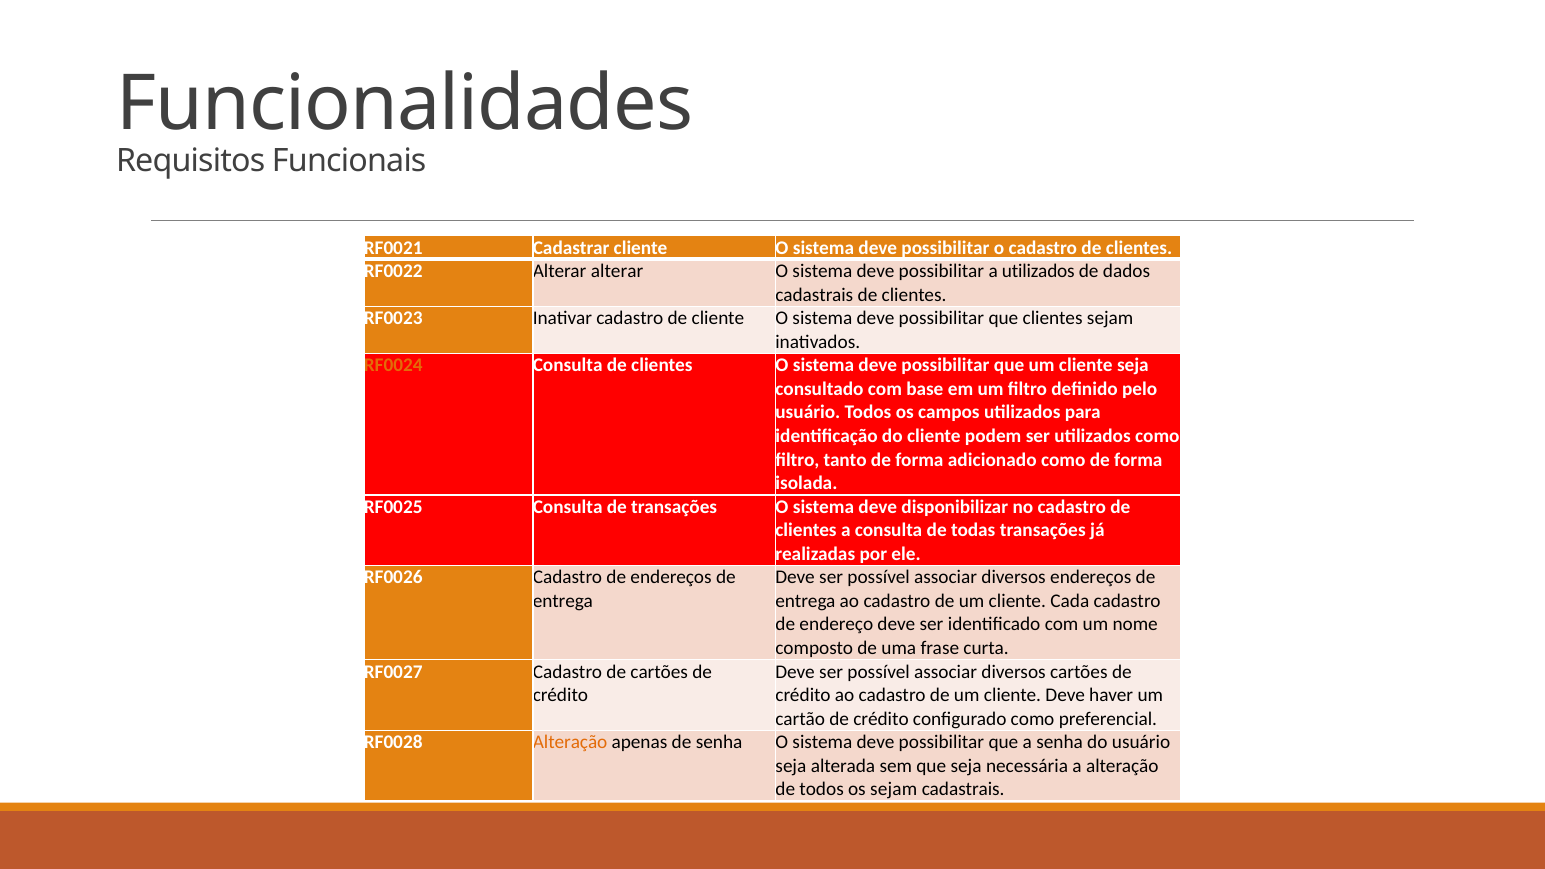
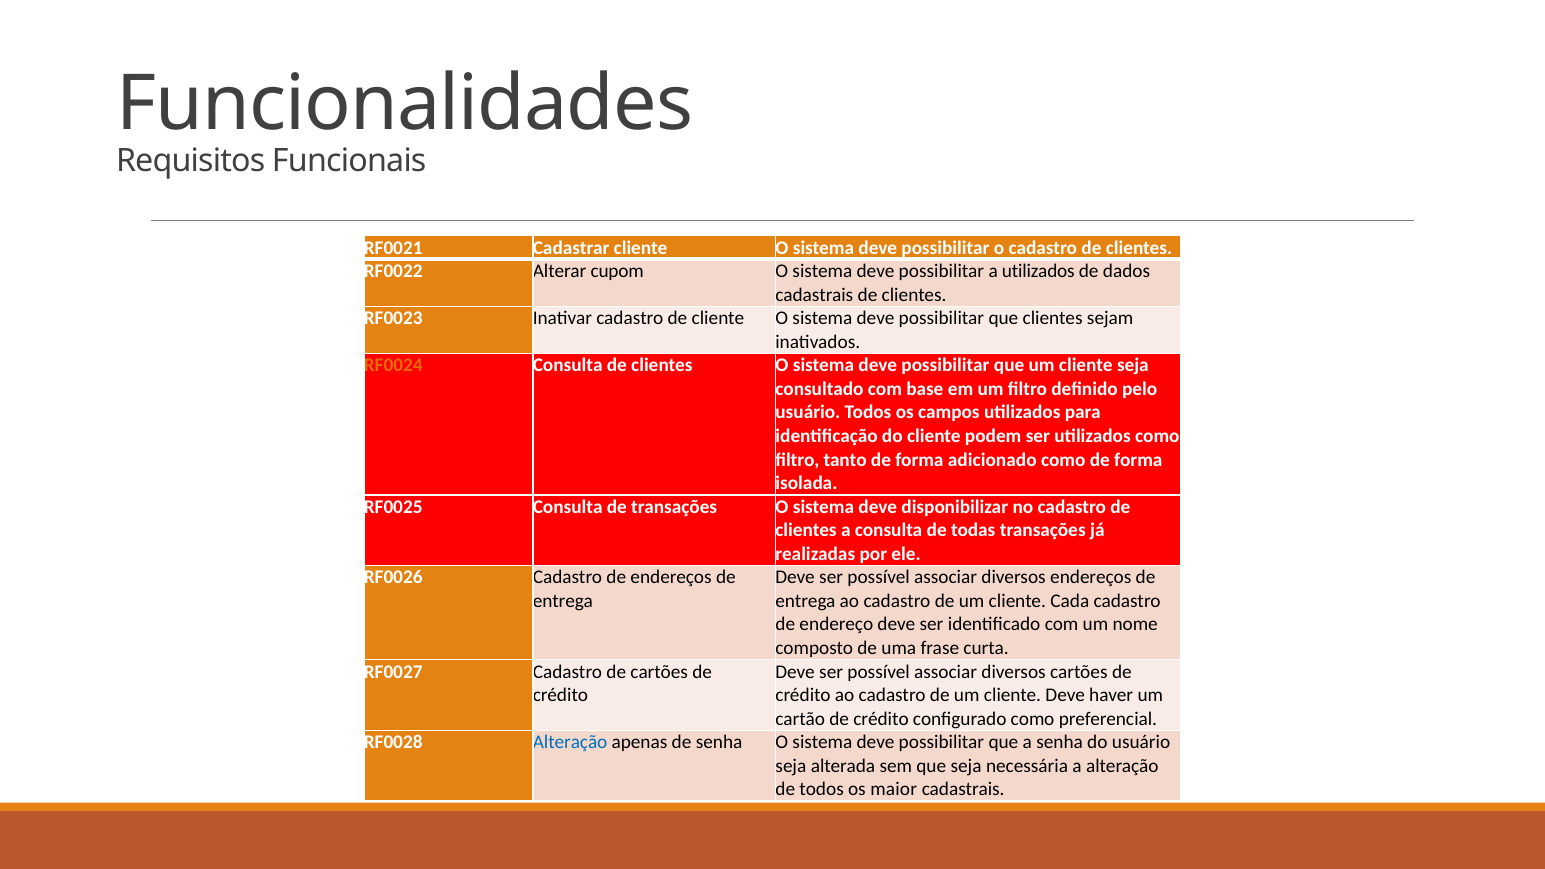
Alterar alterar: alterar -> cupom
Alteração at (570, 742) colour: orange -> blue
os sejam: sejam -> maior
